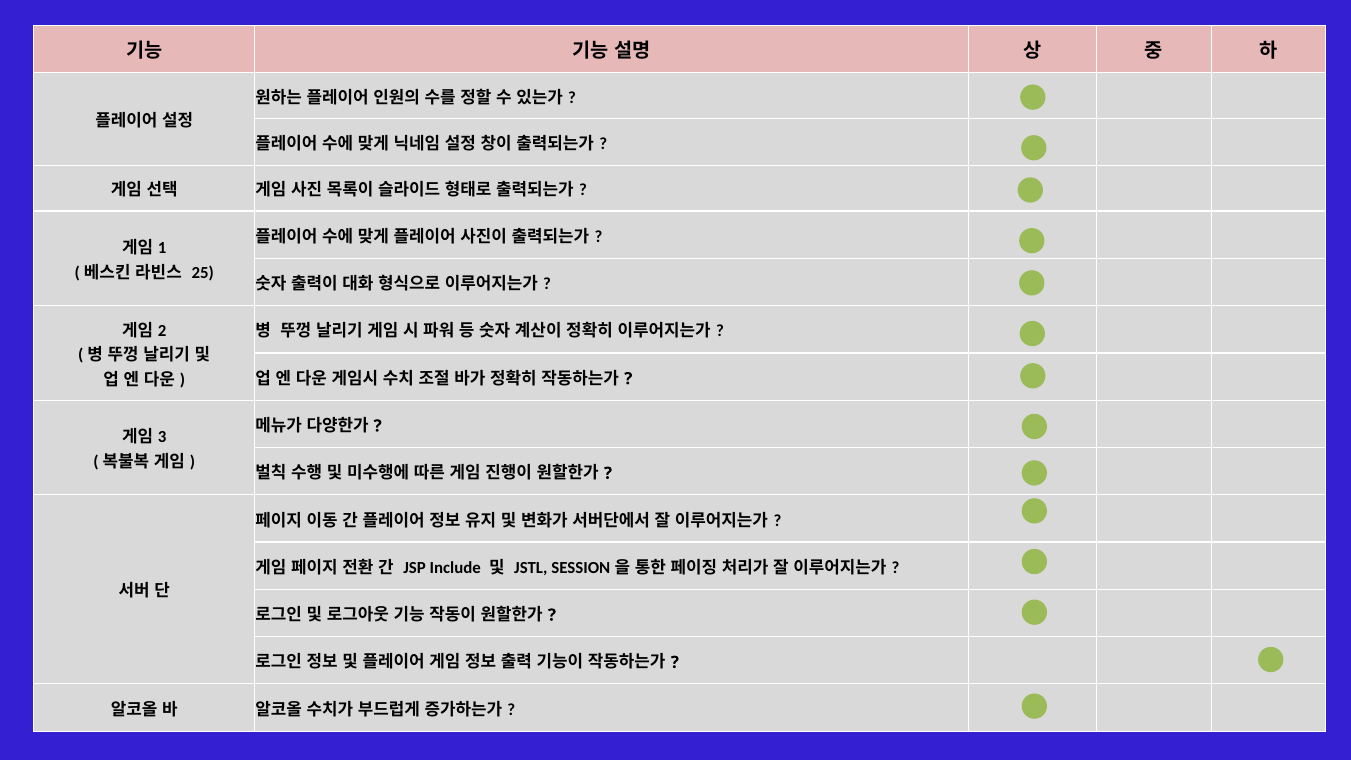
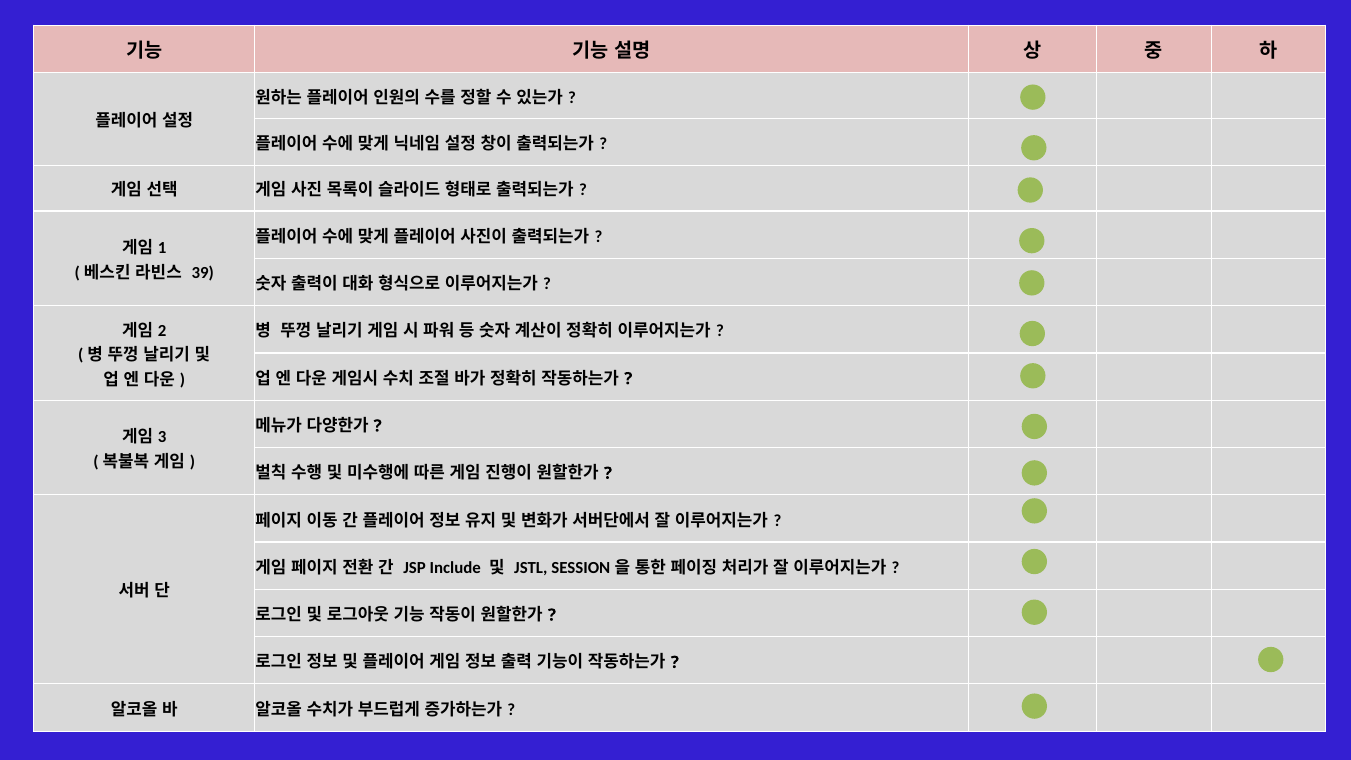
25: 25 -> 39
